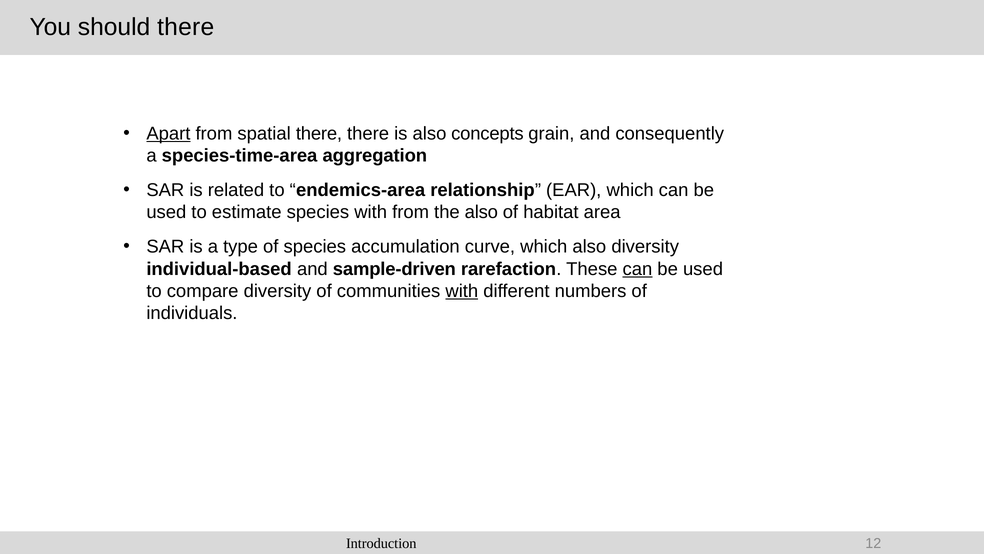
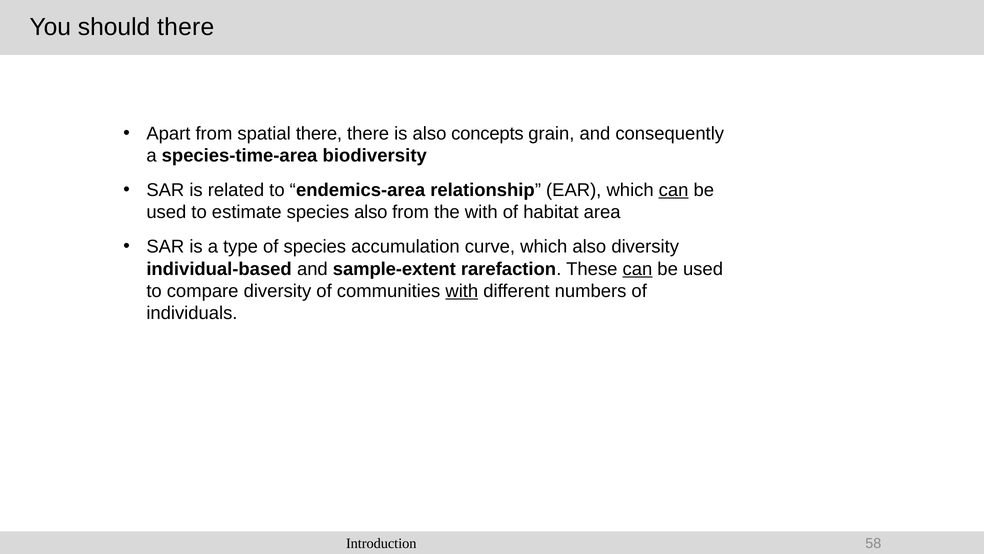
Apart underline: present -> none
aggregation: aggregation -> biodiversity
can at (674, 190) underline: none -> present
species with: with -> also
the also: also -> with
sample-driven: sample-driven -> sample-extent
12: 12 -> 58
